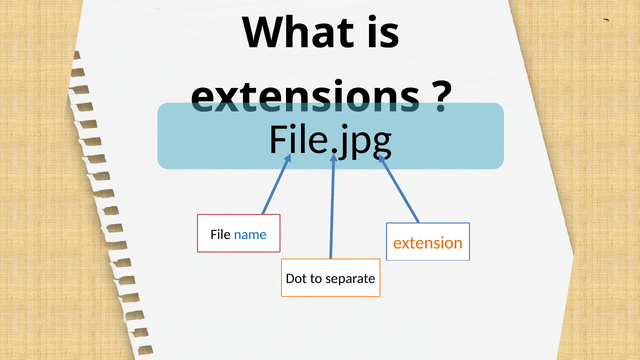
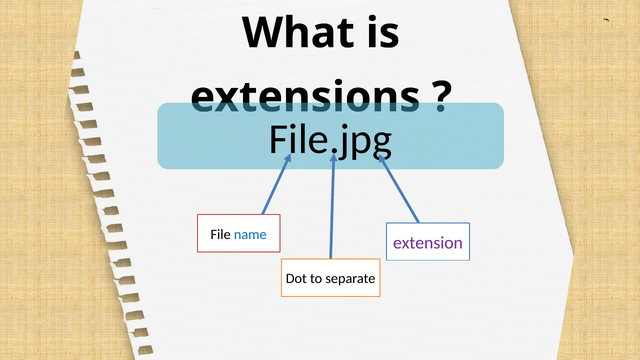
extension colour: orange -> purple
